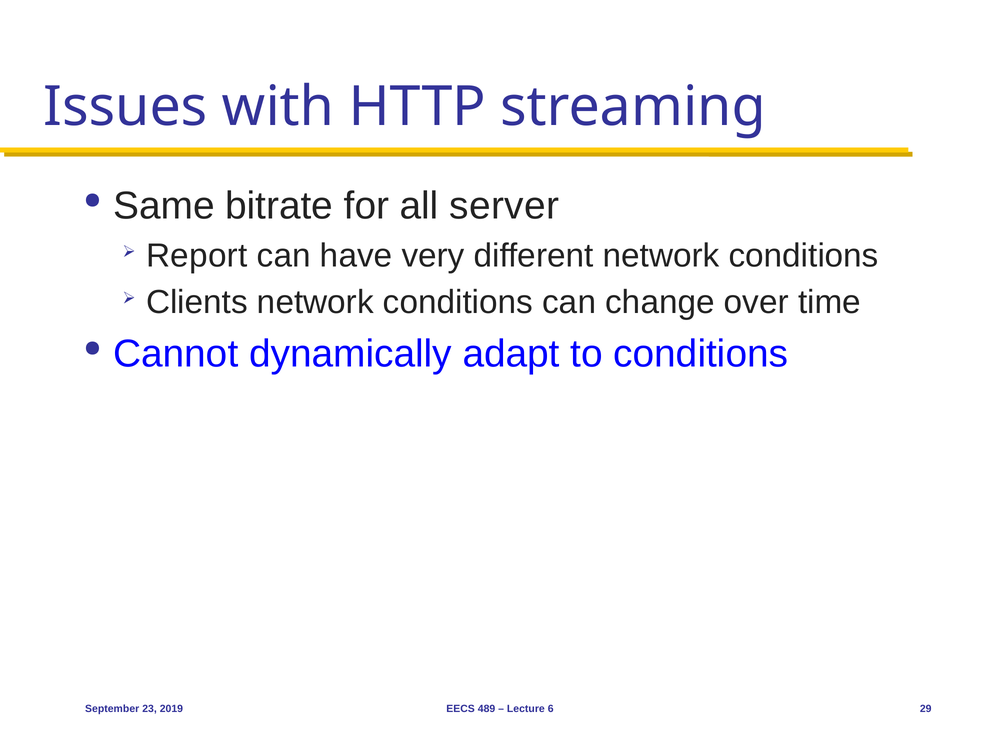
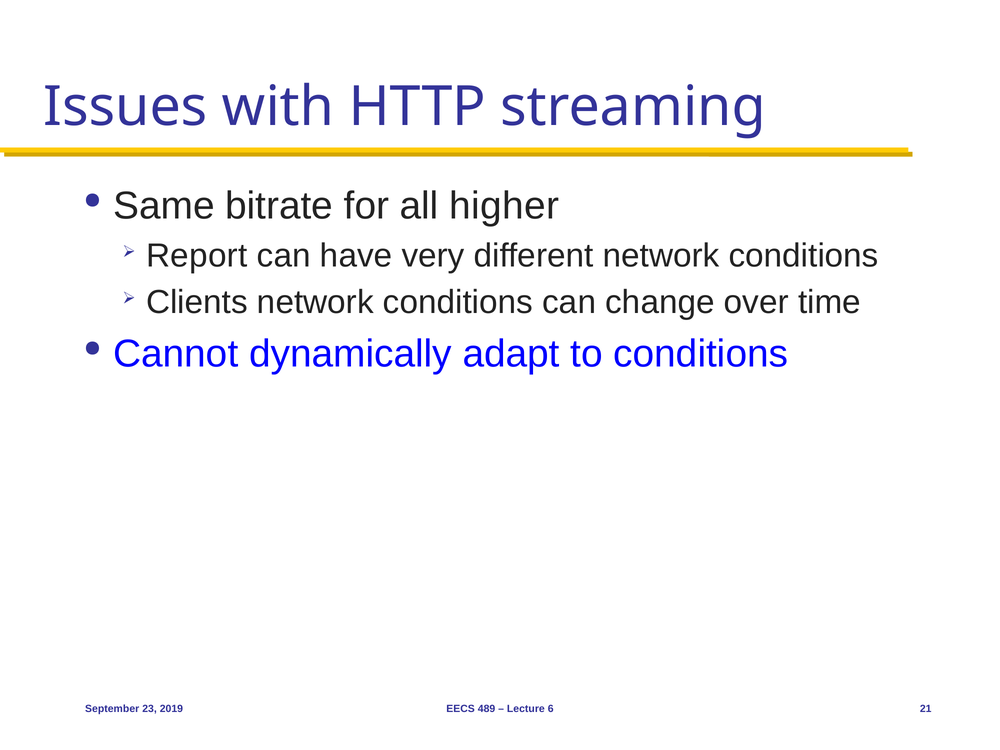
server: server -> higher
29: 29 -> 21
